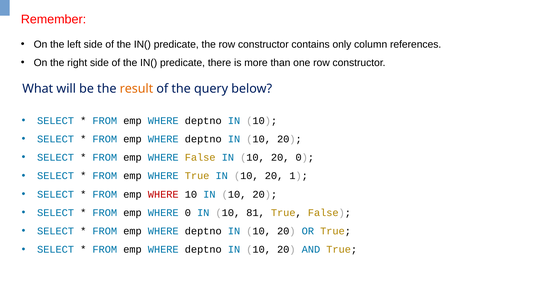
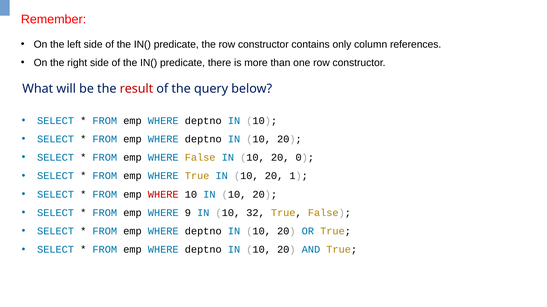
result colour: orange -> red
WHERE 0: 0 -> 9
81: 81 -> 32
